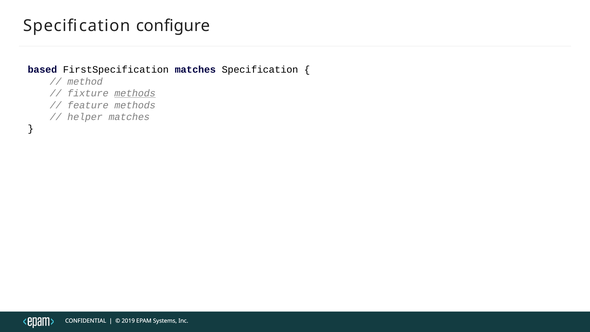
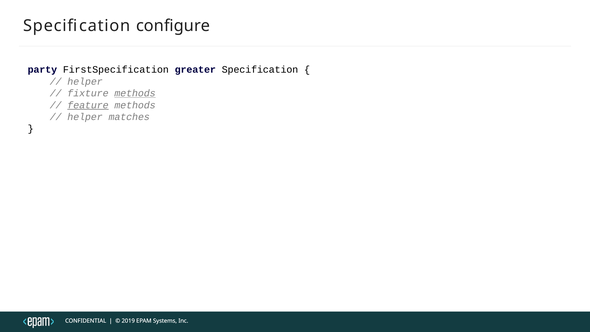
based: based -> party
FirstSpecification matches: matches -> greater
method at (85, 81): method -> helper
feature underline: none -> present
